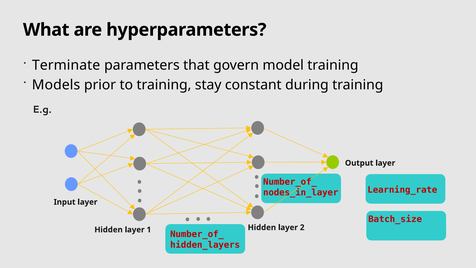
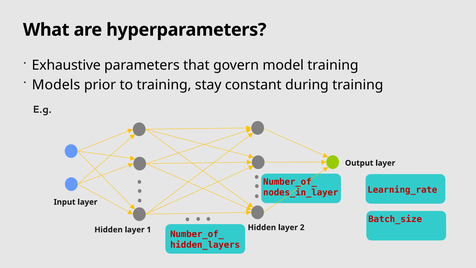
Terminate: Terminate -> Exhaustive
